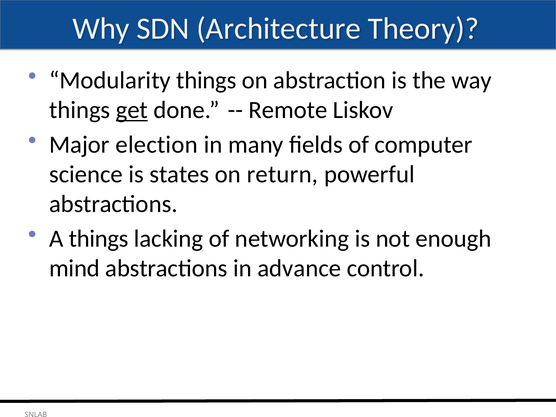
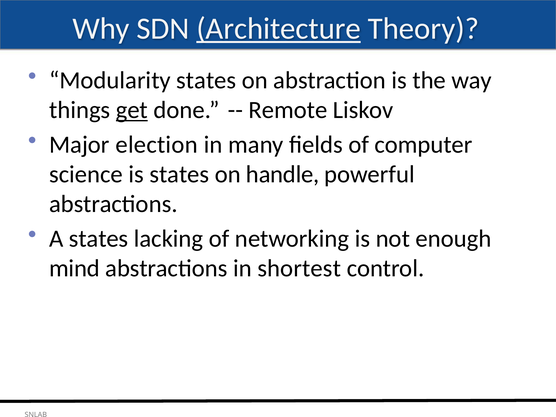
Architecture underline: none -> present
Modularity things: things -> states
return: return -> handle
A things: things -> states
advance: advance -> shortest
